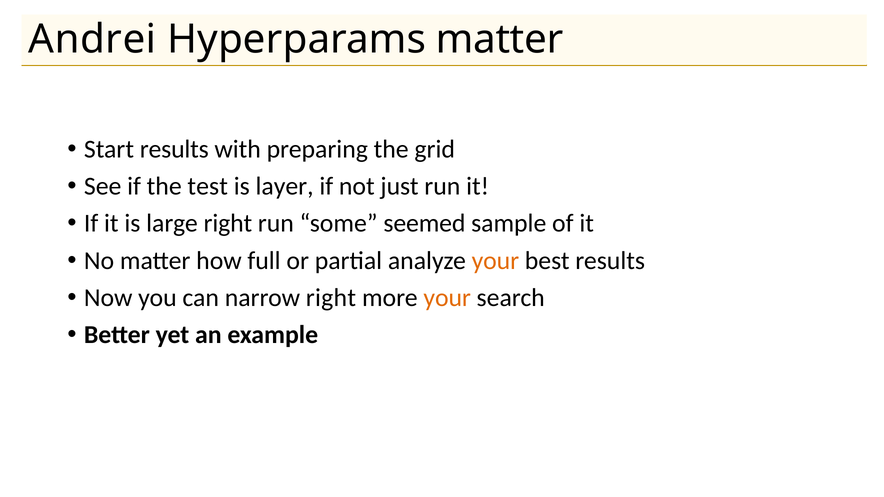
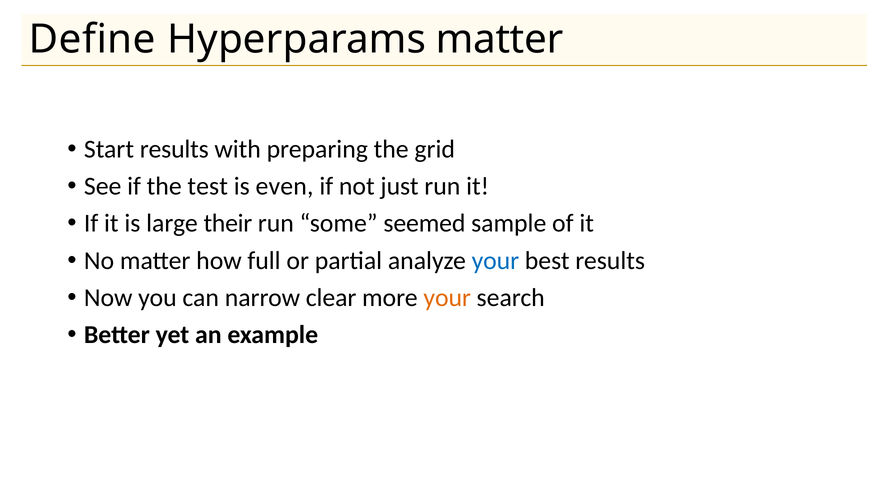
Andrei: Andrei -> Define
layer: layer -> even
large right: right -> their
your at (495, 261) colour: orange -> blue
narrow right: right -> clear
